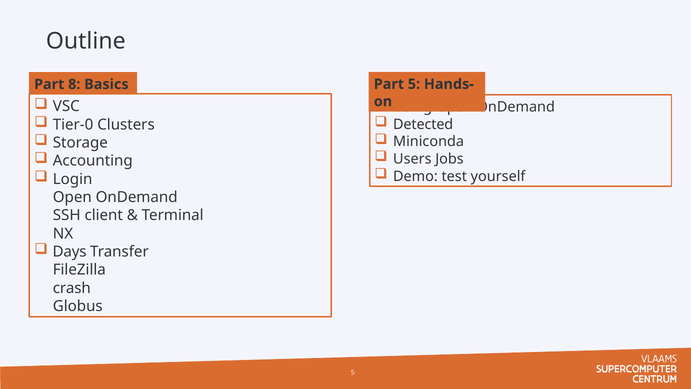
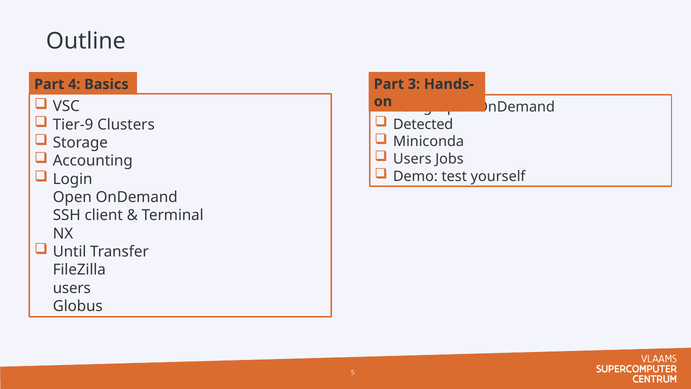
Part 5: 5 -> 3
8: 8 -> 4
Tier-0: Tier-0 -> Tier-9
Days: Days -> Until
crash at (72, 288): crash -> users
